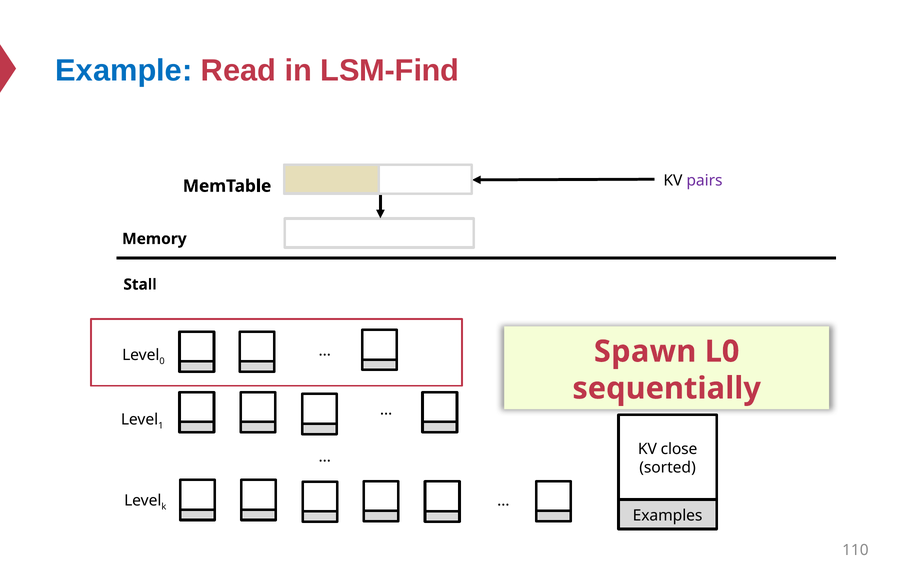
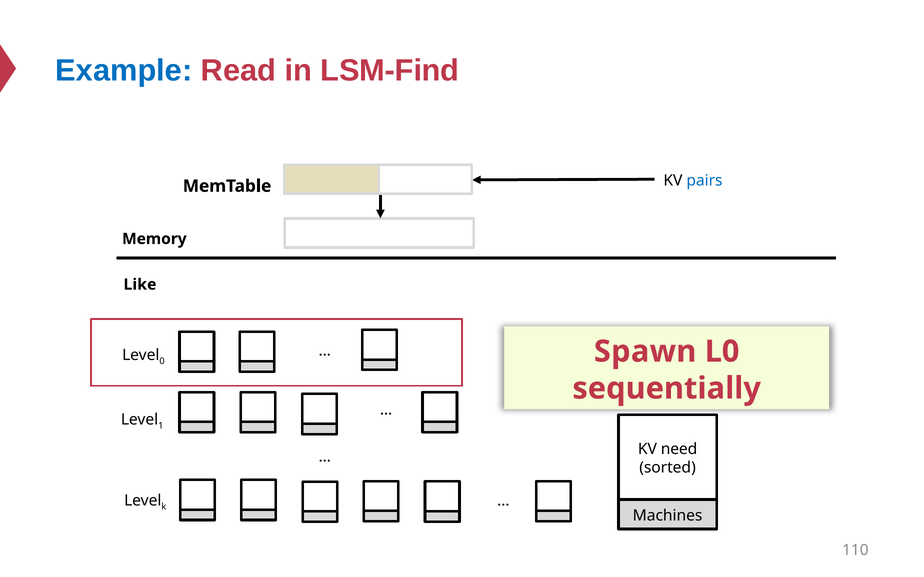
pairs colour: purple -> blue
Stall: Stall -> Like
close: close -> need
Examples: Examples -> Machines
